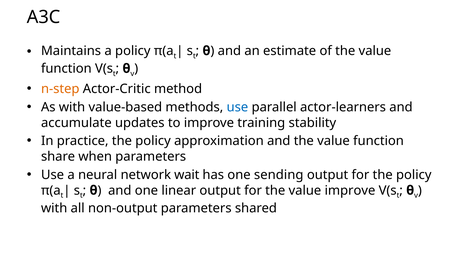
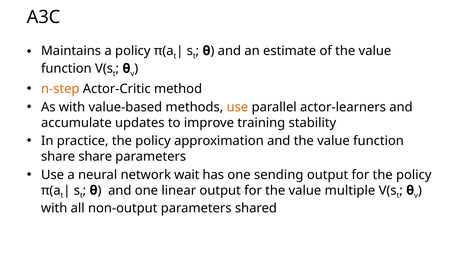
use at (237, 107) colour: blue -> orange
share when: when -> share
value improve: improve -> multiple
